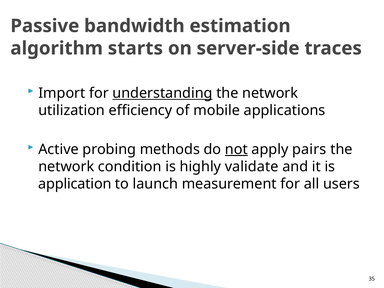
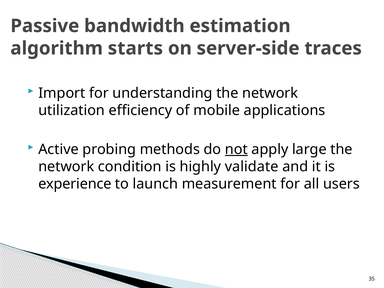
understanding underline: present -> none
pairs: pairs -> large
application: application -> experience
